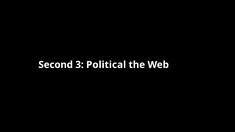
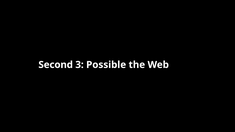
Political: Political -> Possible
